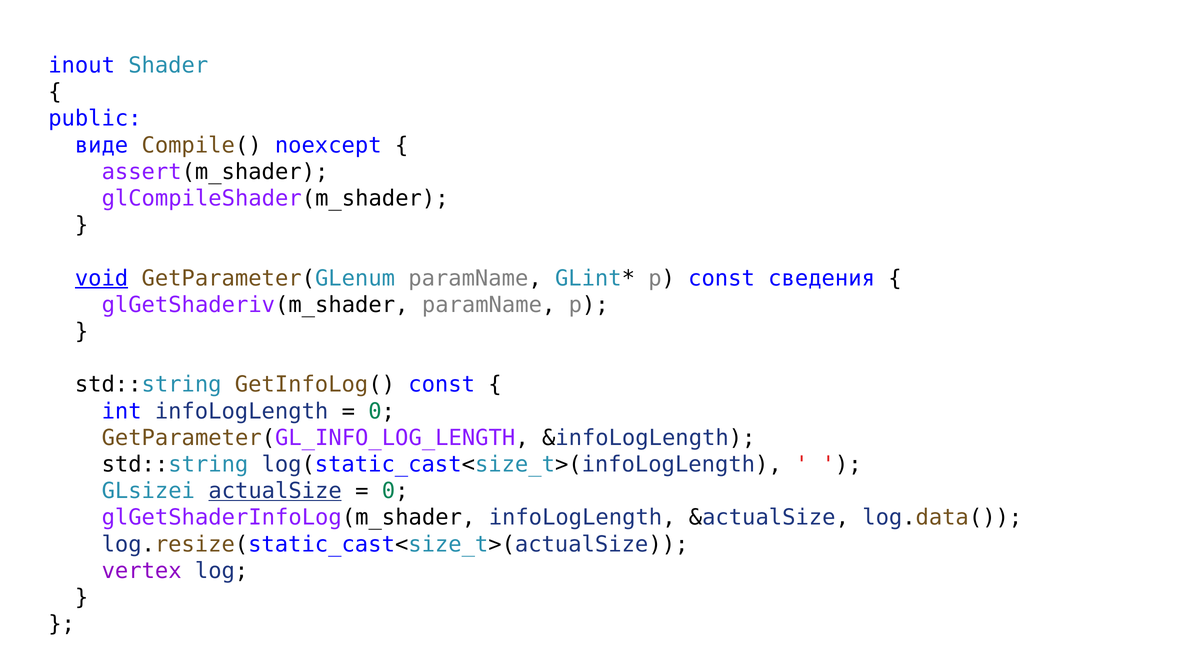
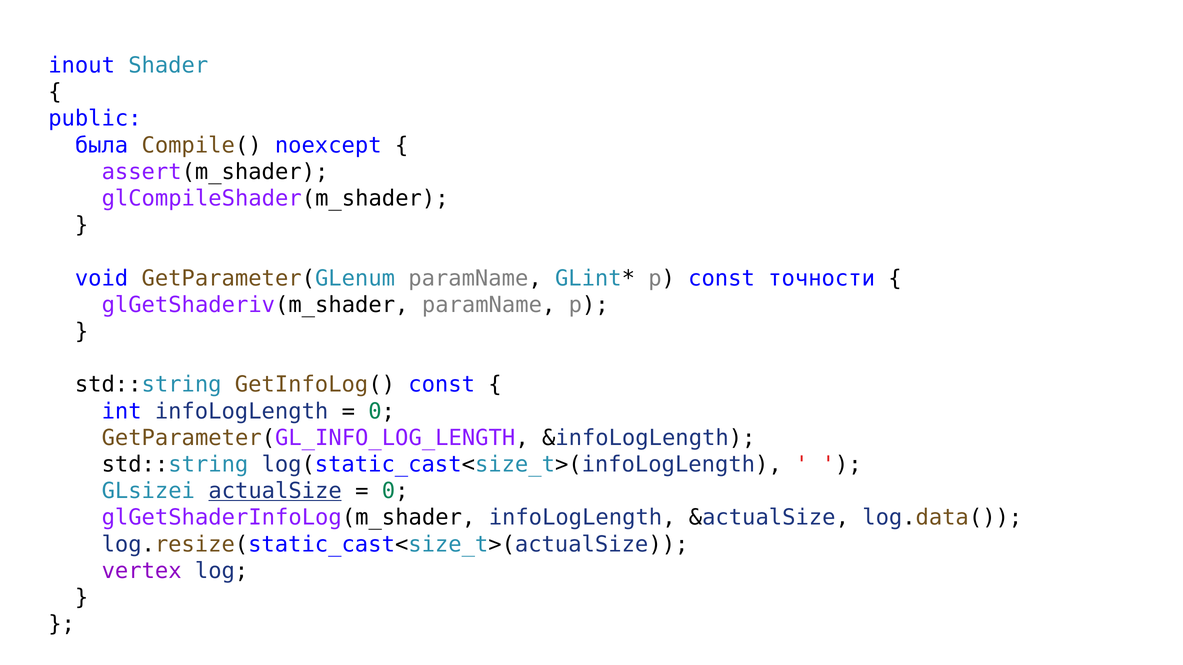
виде: виде -> была
void underline: present -> none
сведения: сведения -> точности
